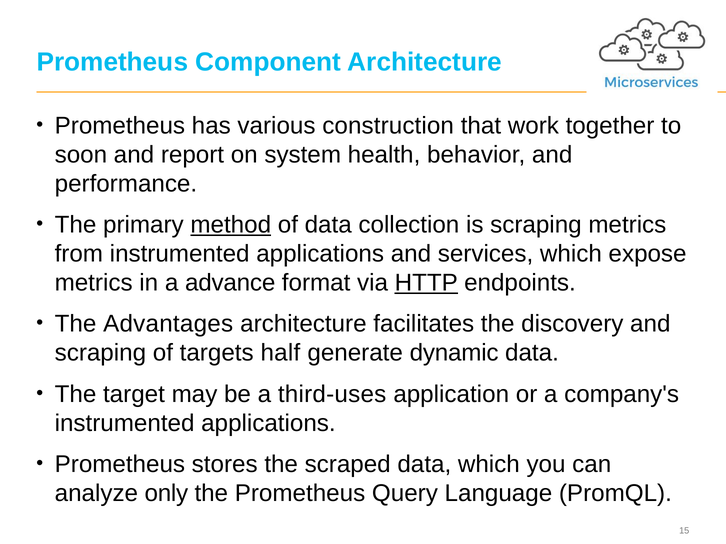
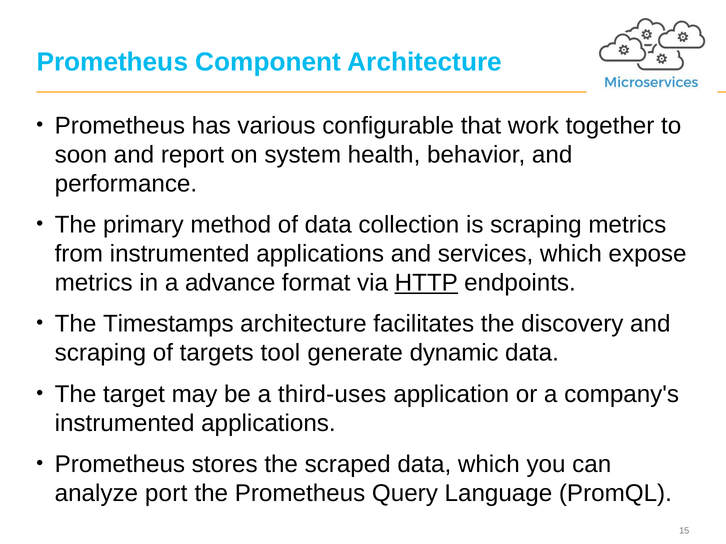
construction: construction -> configurable
method underline: present -> none
Advantages: Advantages -> Timestamps
half: half -> tool
only: only -> port
